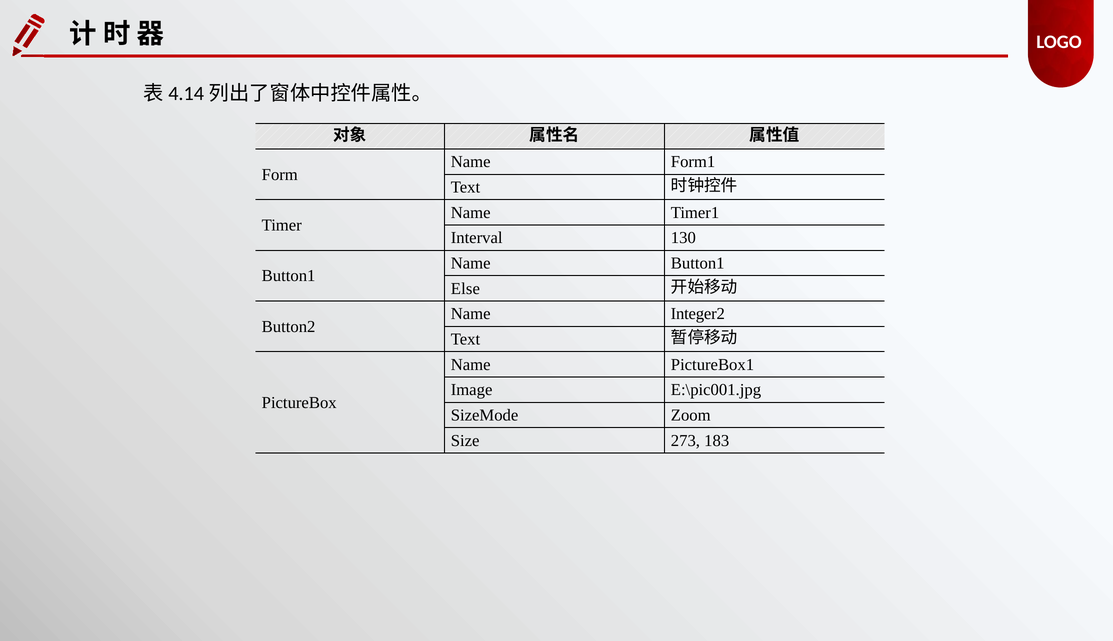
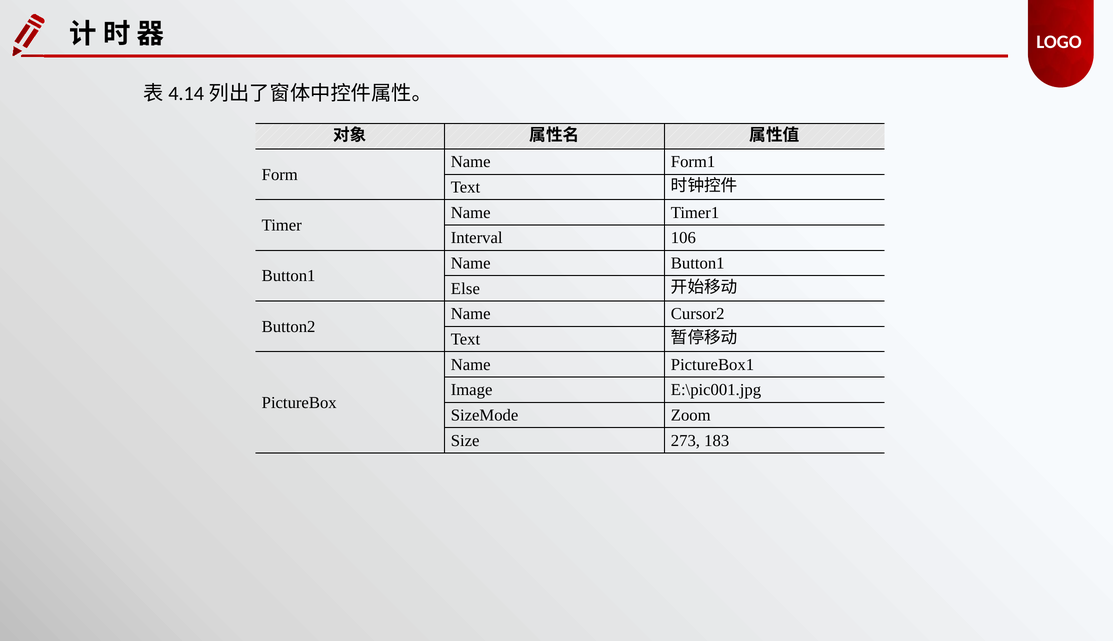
130: 130 -> 106
Integer2: Integer2 -> Cursor2
